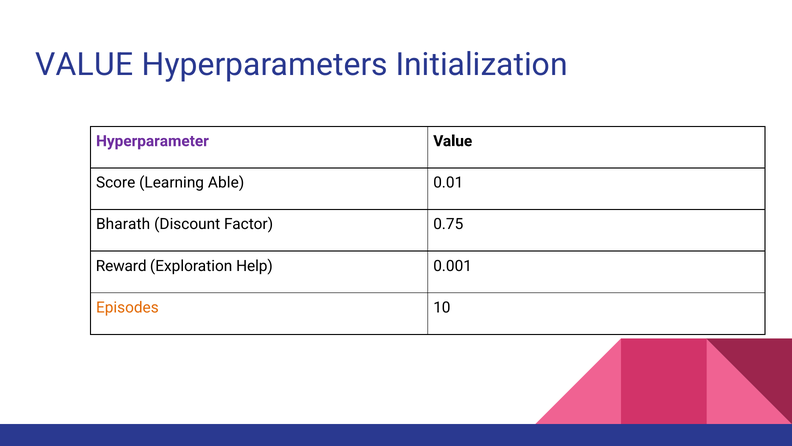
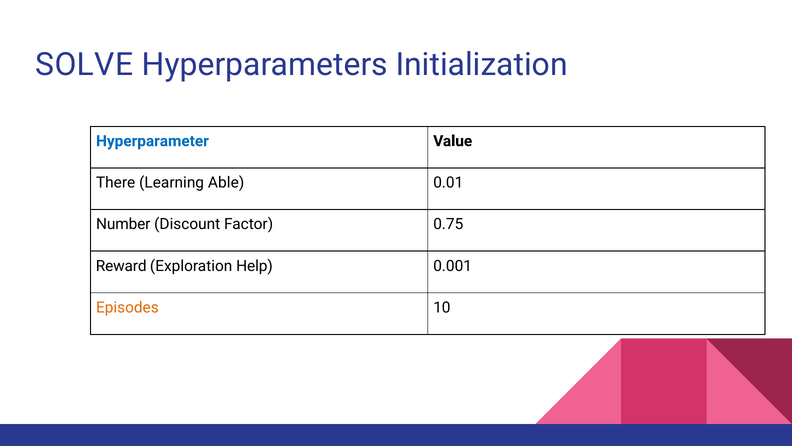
VALUE at (84, 65): VALUE -> SOLVE
Hyperparameter colour: purple -> blue
Score: Score -> There
Bharath: Bharath -> Number
